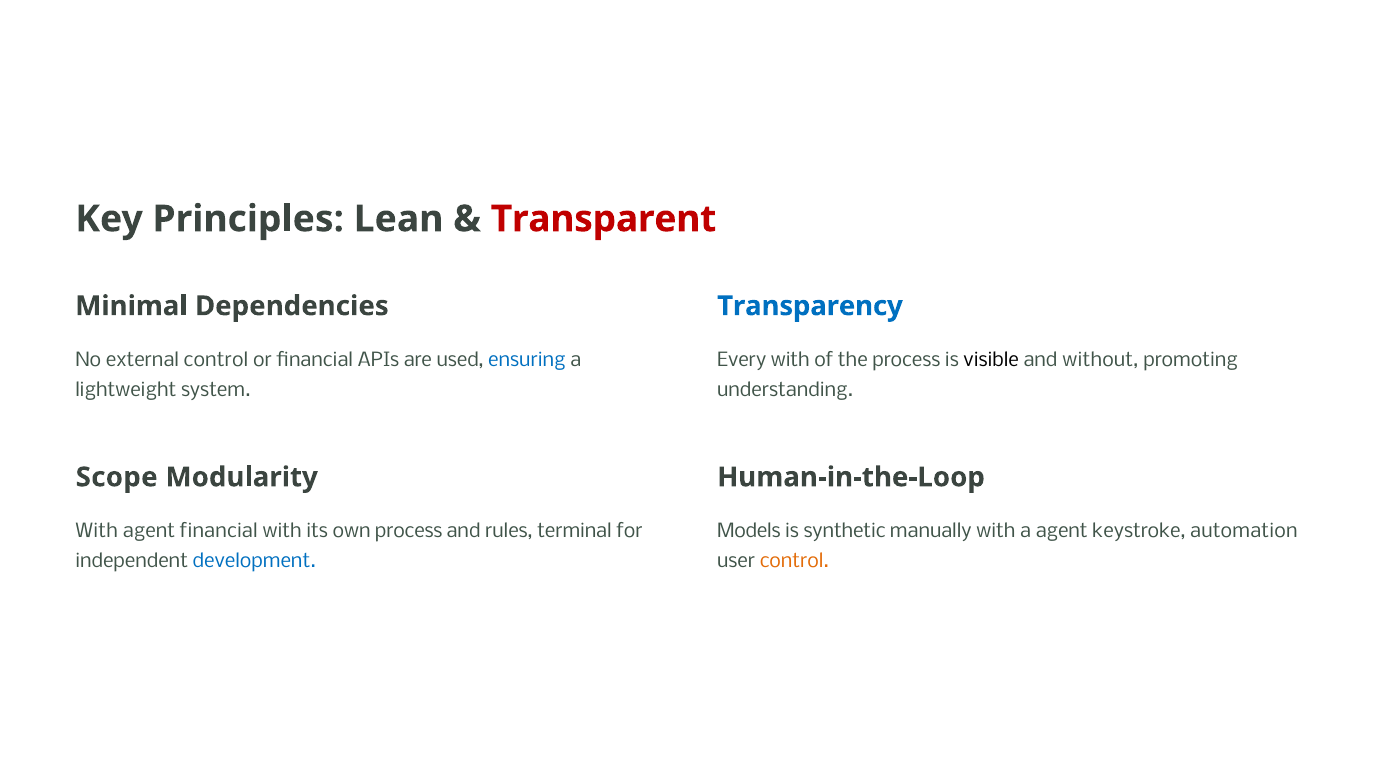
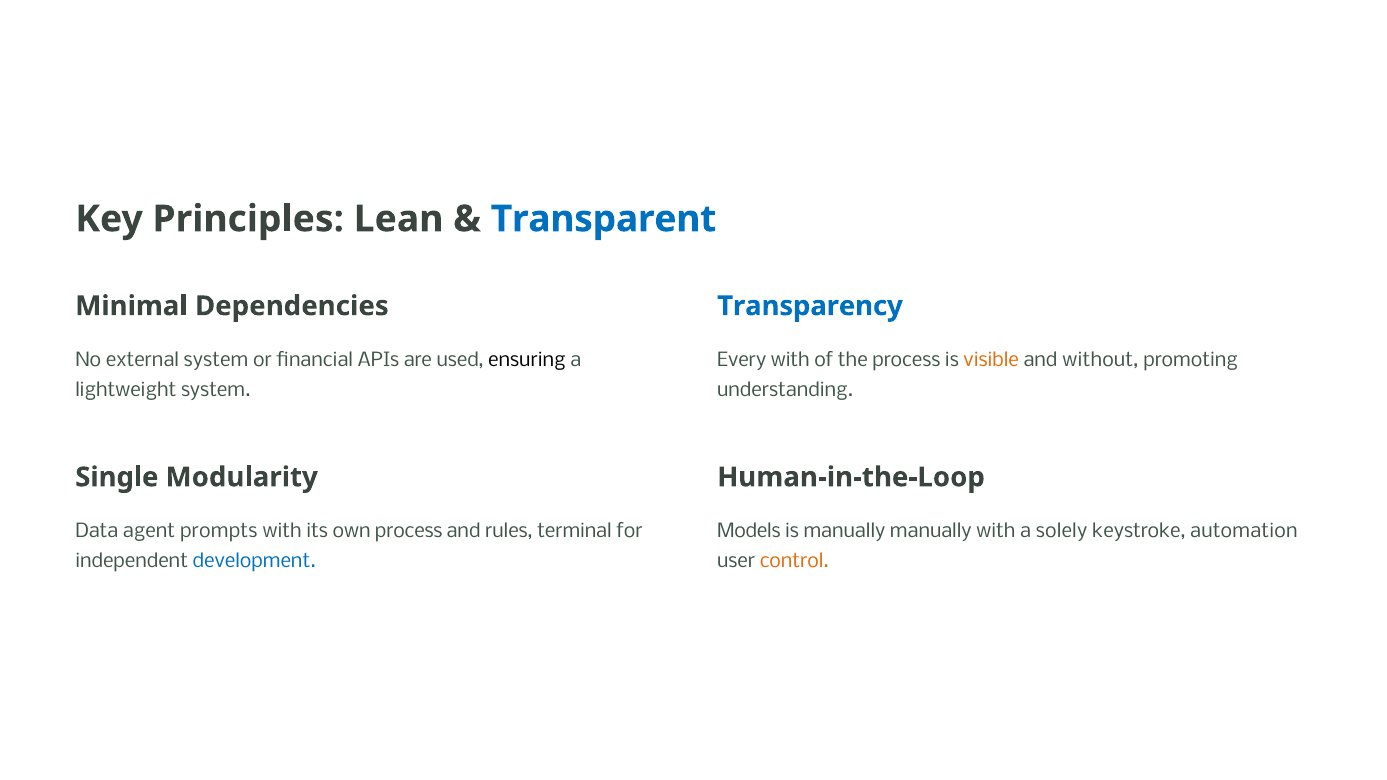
Transparent colour: red -> blue
external control: control -> system
ensuring colour: blue -> black
visible colour: black -> orange
Scope: Scope -> Single
With at (97, 531): With -> Data
agent financial: financial -> prompts
is synthetic: synthetic -> manually
a agent: agent -> solely
